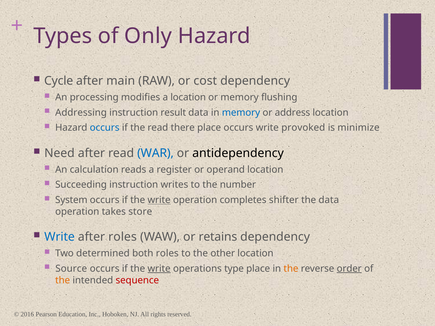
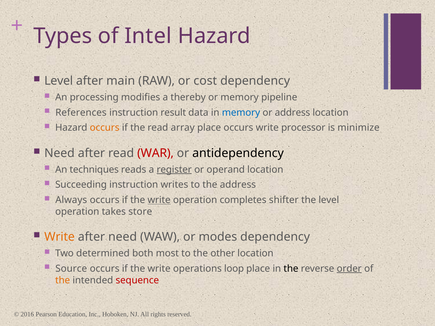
Only: Only -> Intel
Cycle at (59, 81): Cycle -> Level
a location: location -> thereby
flushing: flushing -> pipeline
Addressing: Addressing -> References
occurs at (105, 128) colour: blue -> orange
there: there -> array
provoked: provoked -> processor
WAR colour: blue -> red
calculation: calculation -> techniques
register underline: none -> present
the number: number -> address
System: System -> Always
the data: data -> level
Write at (60, 237) colour: blue -> orange
after roles: roles -> need
retains: retains -> modes
both roles: roles -> most
write at (159, 269) underline: present -> none
type: type -> loop
the at (291, 269) colour: orange -> black
